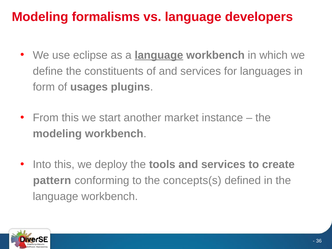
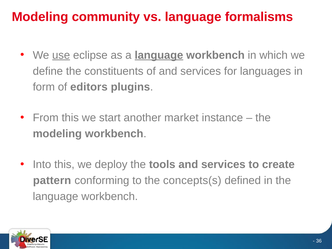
formalisms: formalisms -> community
developers: developers -> formalisms
use underline: none -> present
usages: usages -> editors
